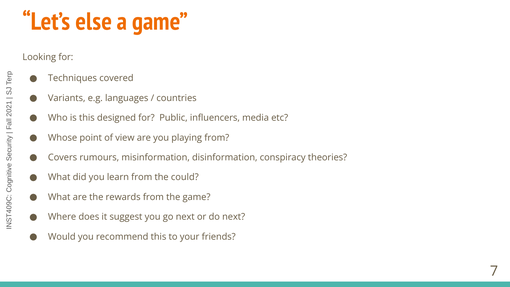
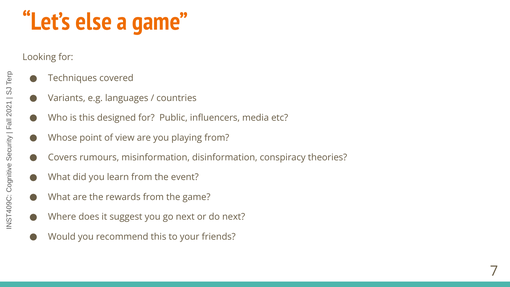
could: could -> event
